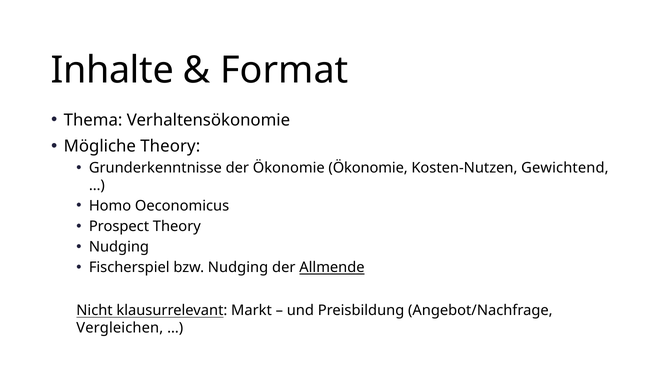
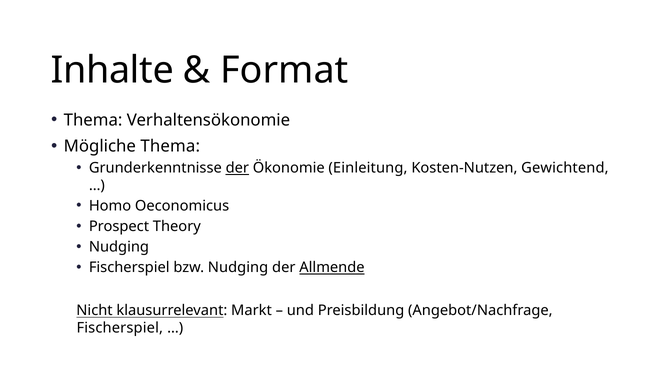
Mögliche Theory: Theory -> Thema
der at (237, 168) underline: none -> present
Ökonomie Ökonomie: Ökonomie -> Einleitung
Vergleichen at (120, 328): Vergleichen -> Fischerspiel
